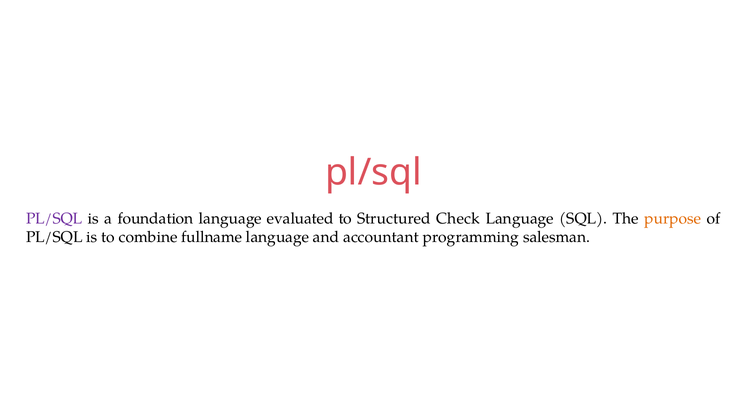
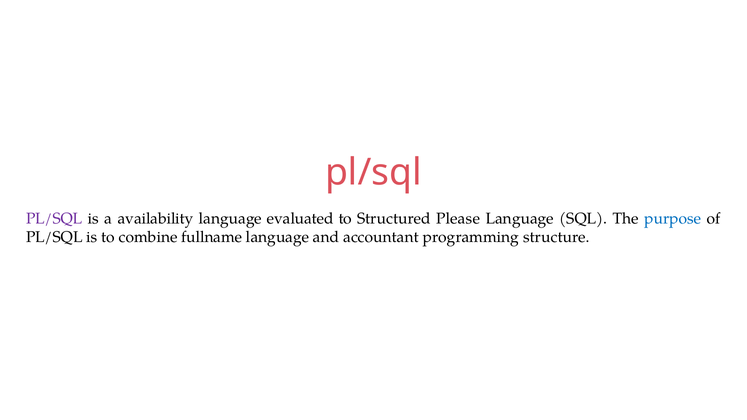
foundation: foundation -> availability
Check: Check -> Please
purpose colour: orange -> blue
salesman: salesman -> structure
